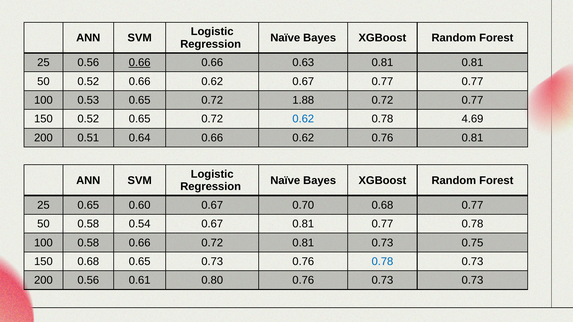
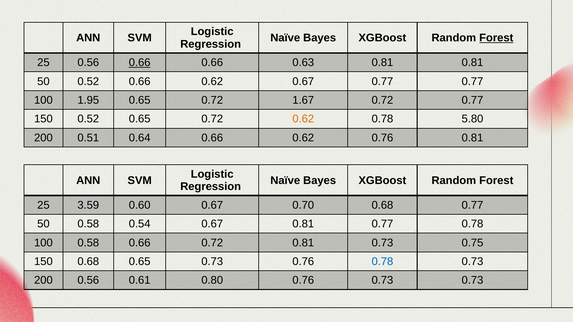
Forest at (496, 38) underline: none -> present
0.53: 0.53 -> 1.95
1.88: 1.88 -> 1.67
0.62 at (303, 119) colour: blue -> orange
4.69: 4.69 -> 5.80
25 0.65: 0.65 -> 3.59
